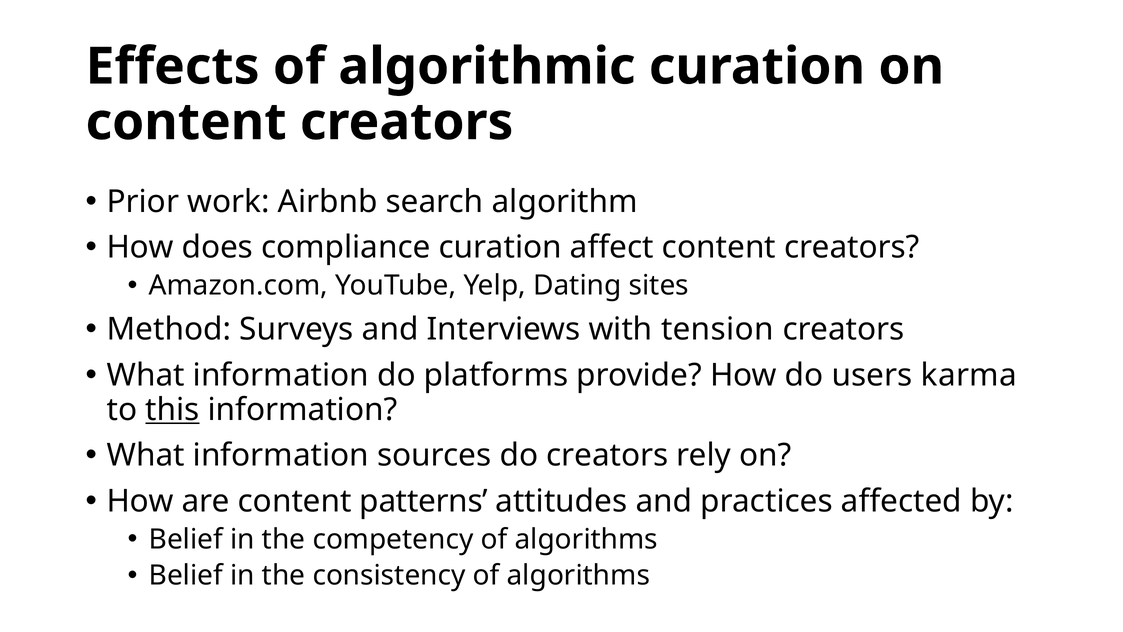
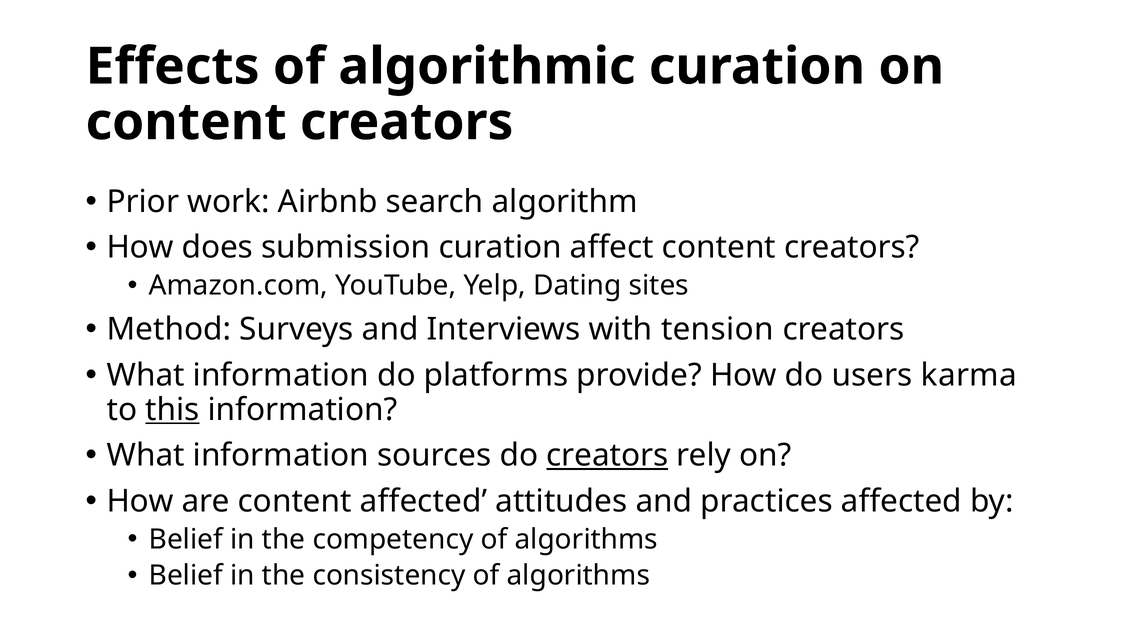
compliance: compliance -> submission
creators at (607, 455) underline: none -> present
content patterns: patterns -> affected
